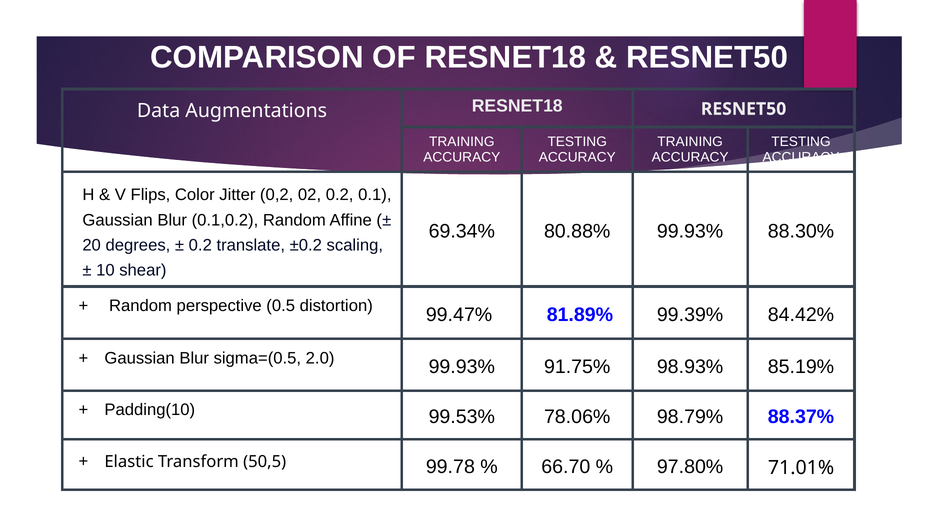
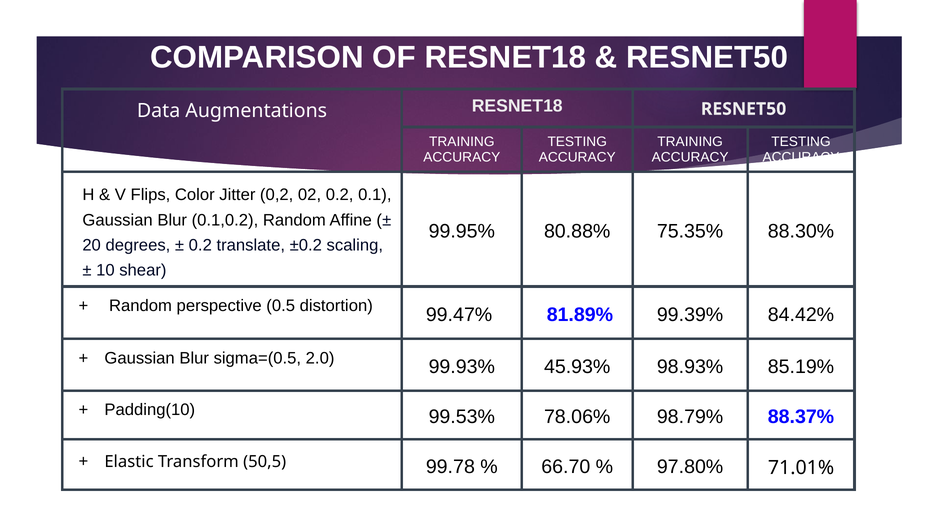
69.34%: 69.34% -> 99.95%
80.88% 99.93%: 99.93% -> 75.35%
91.75%: 91.75% -> 45.93%
